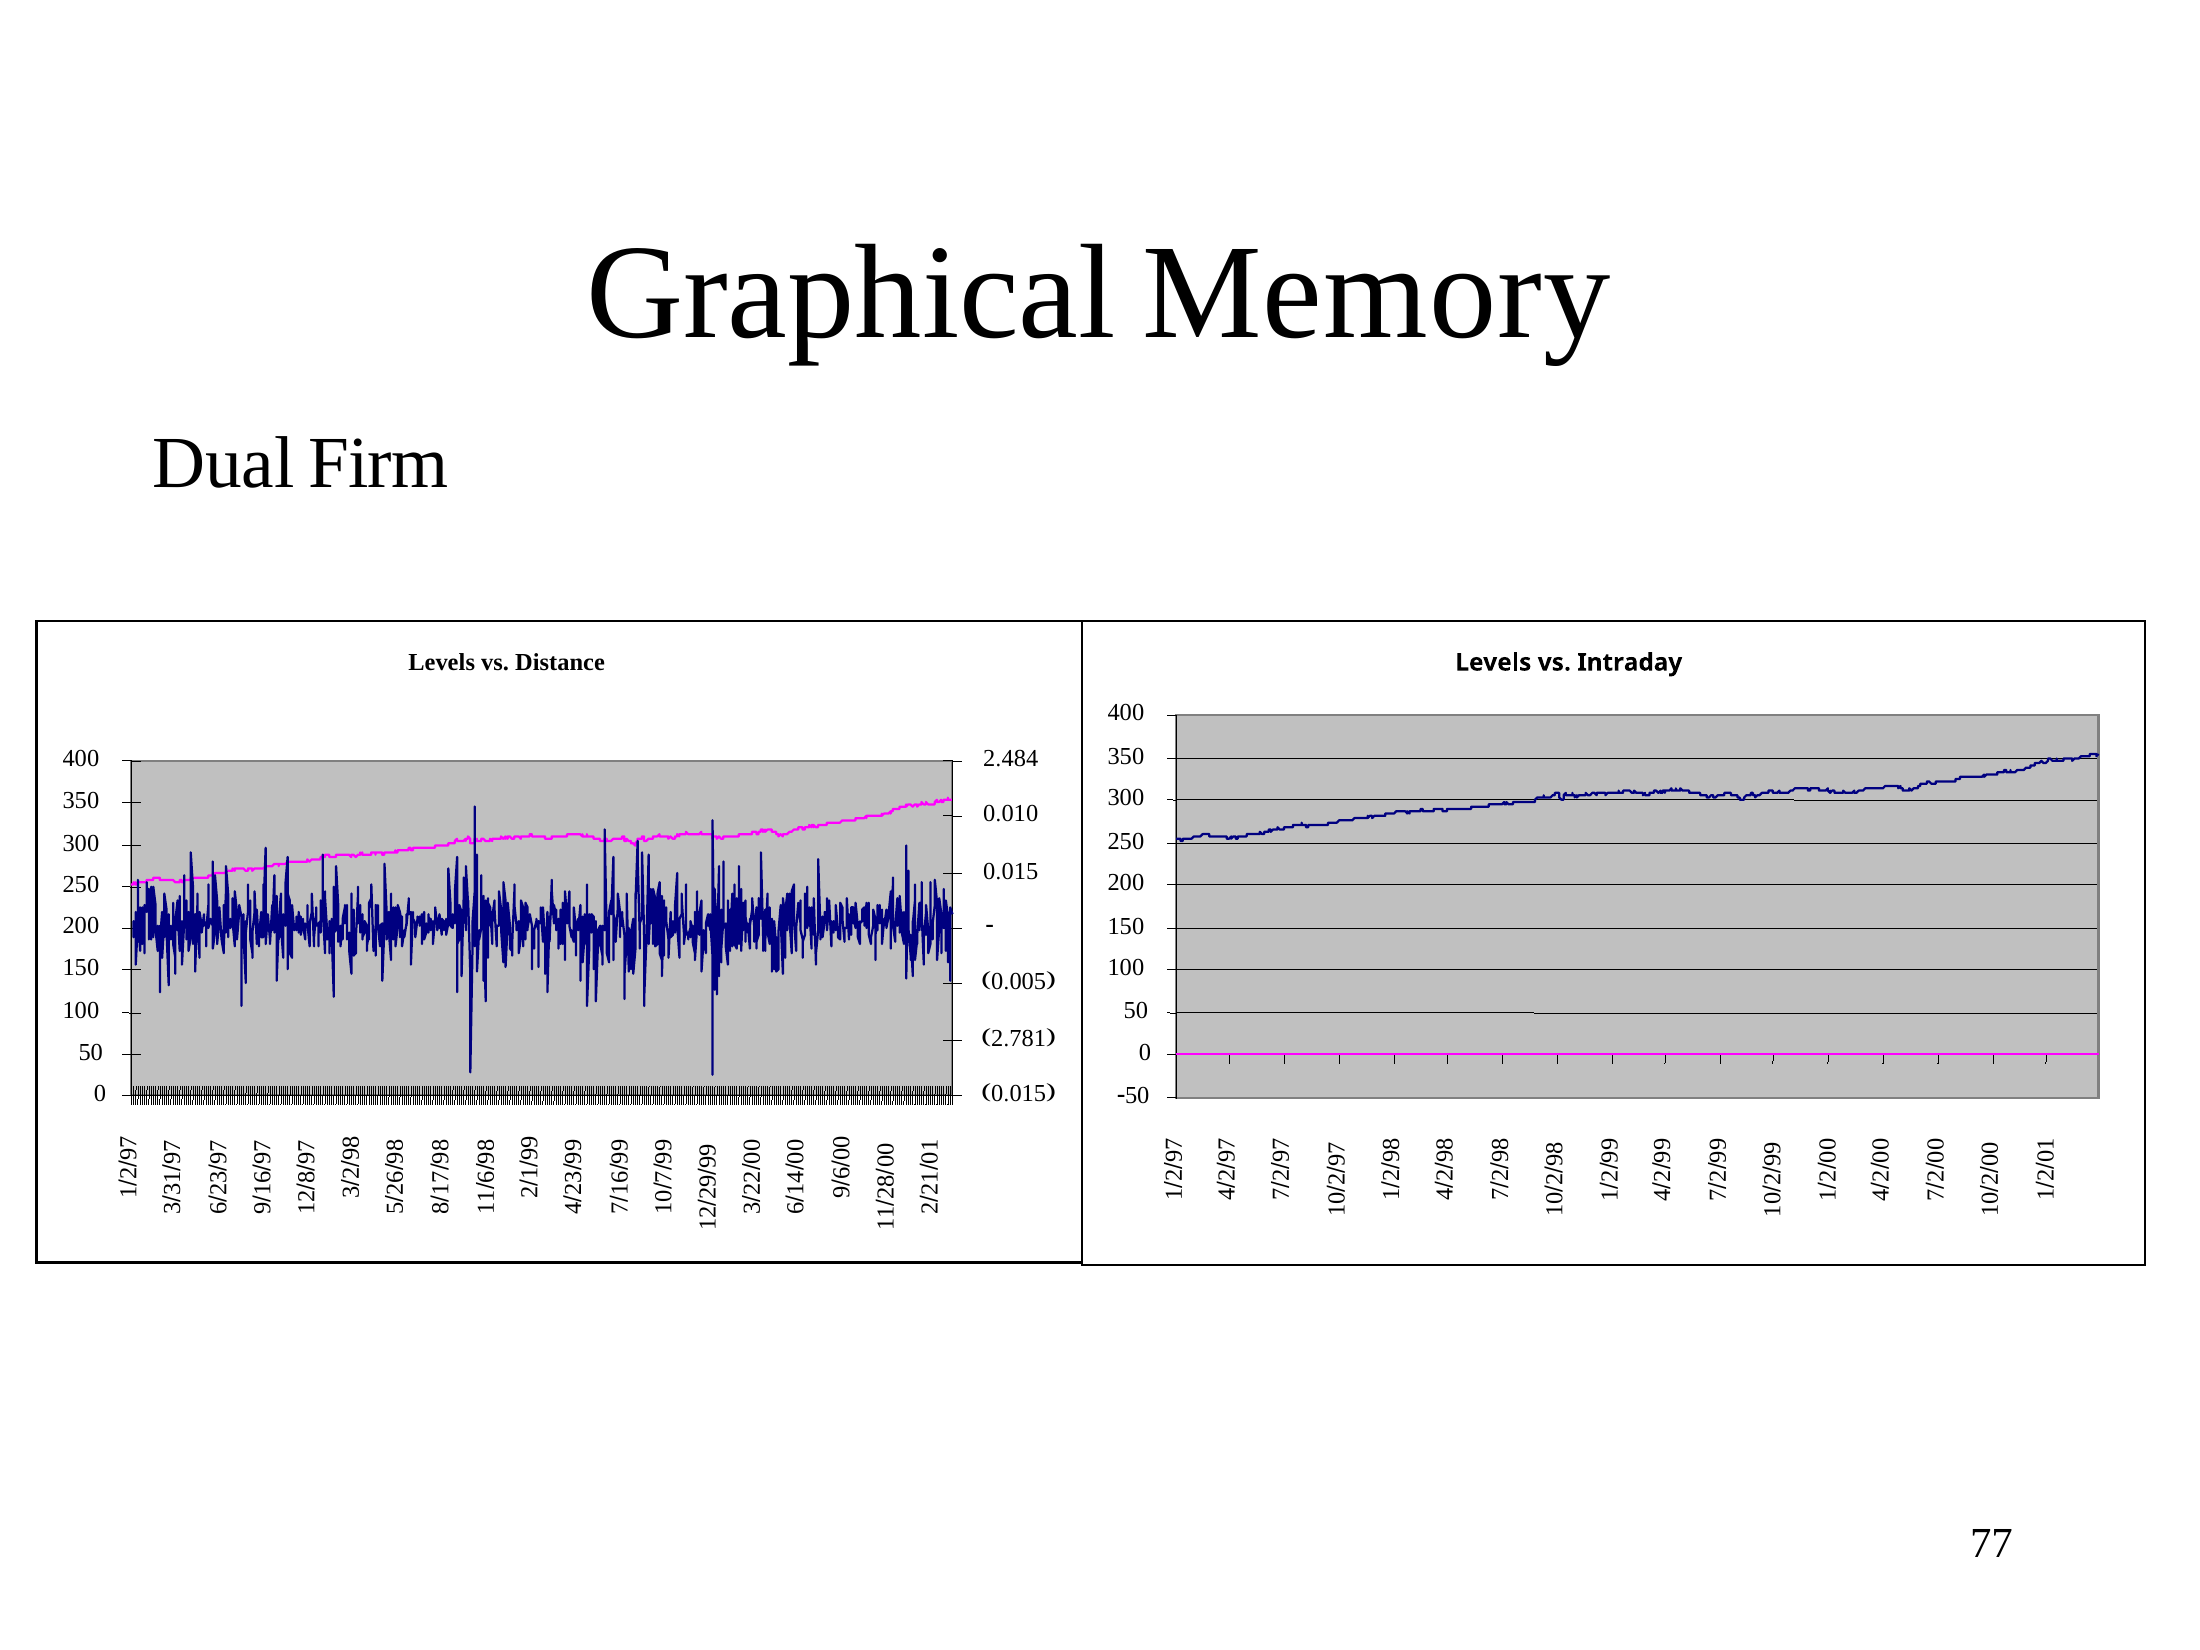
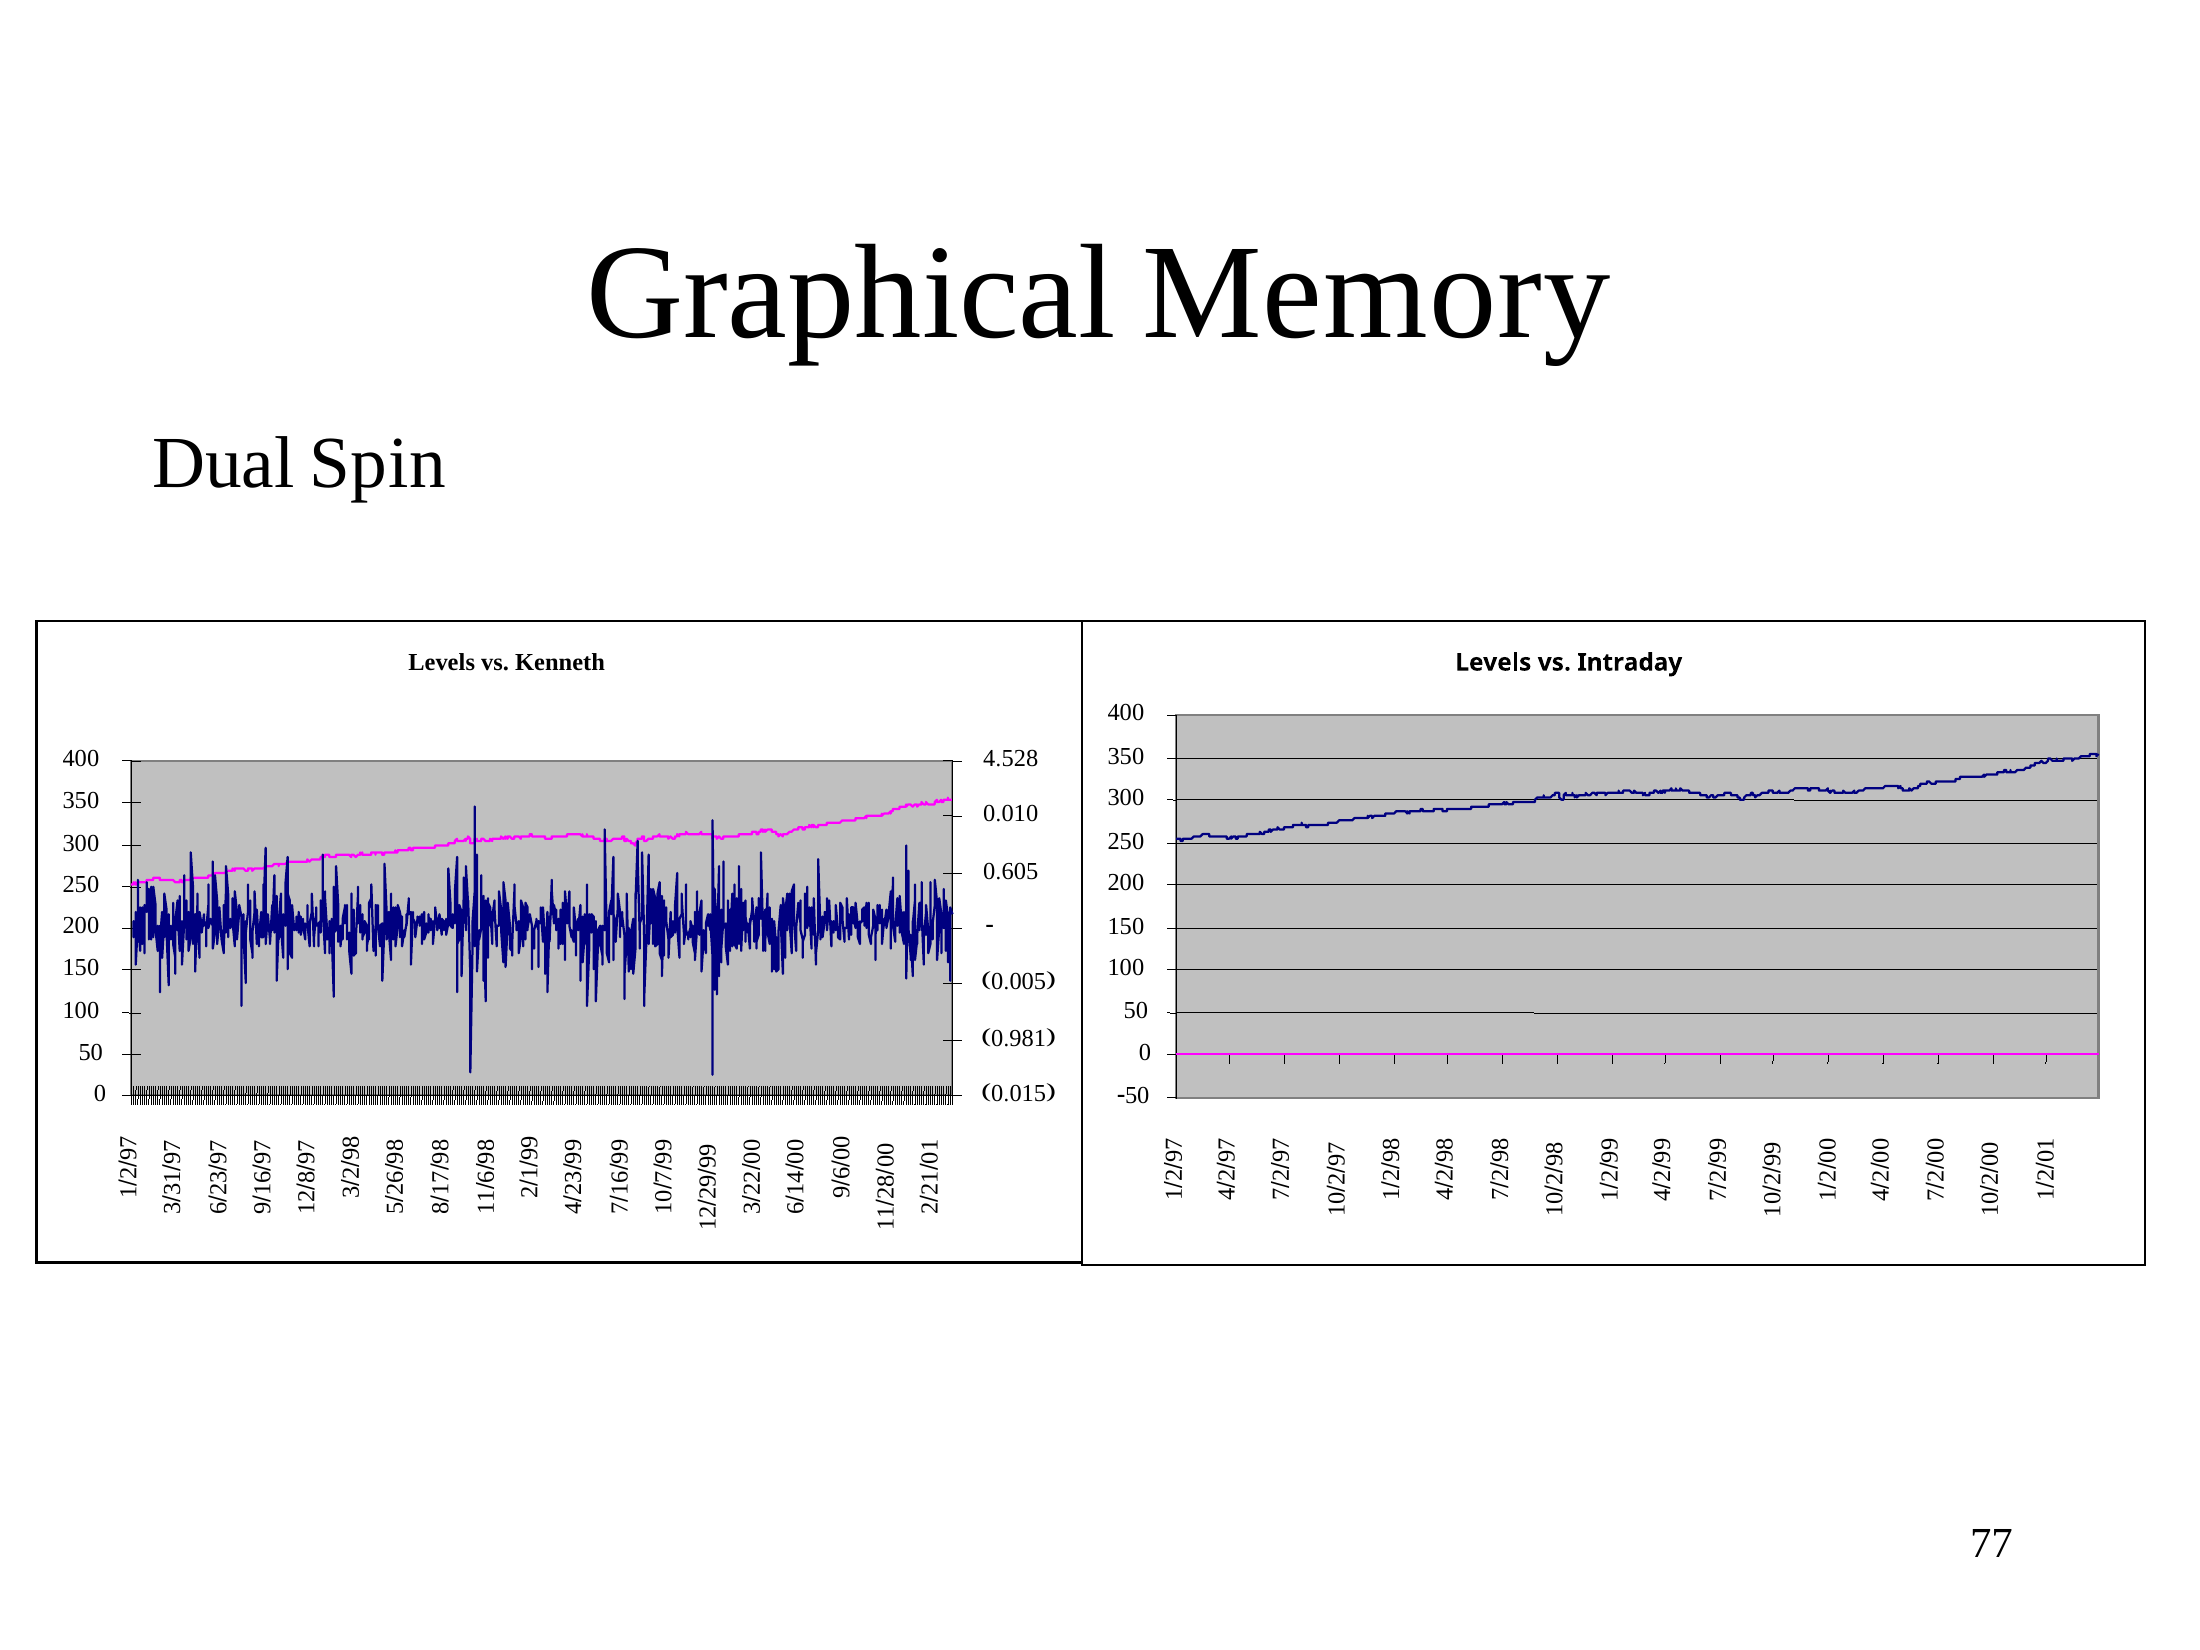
Firm: Firm -> Spin
Distance: Distance -> Kenneth
2.484: 2.484 -> 4.528
0.015 at (1011, 871): 0.015 -> 0.605
2.781: 2.781 -> 0.981
